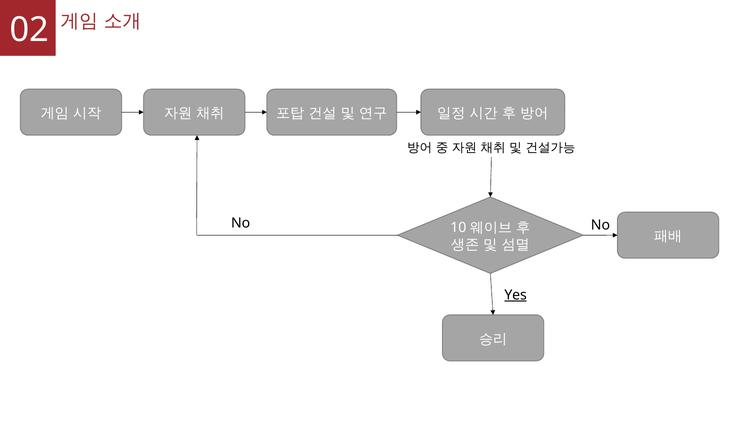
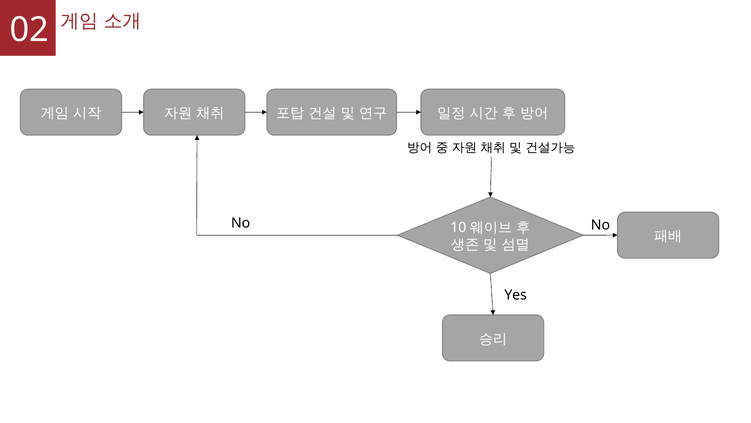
Yes underline: present -> none
